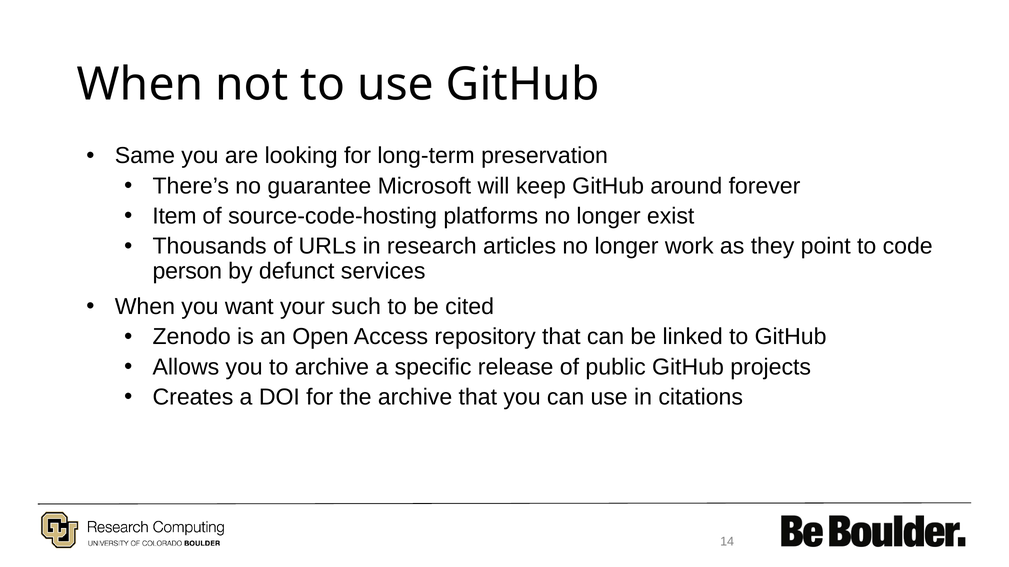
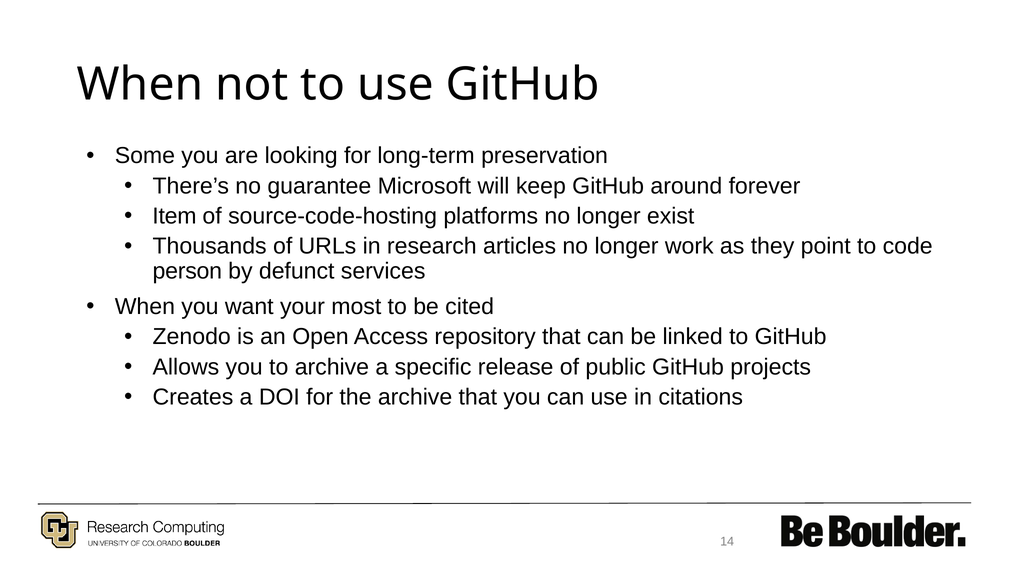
Same: Same -> Some
such: such -> most
